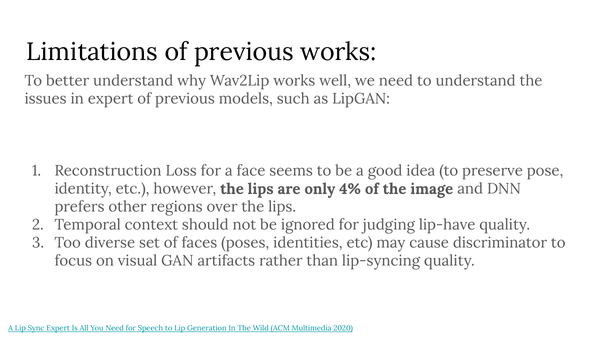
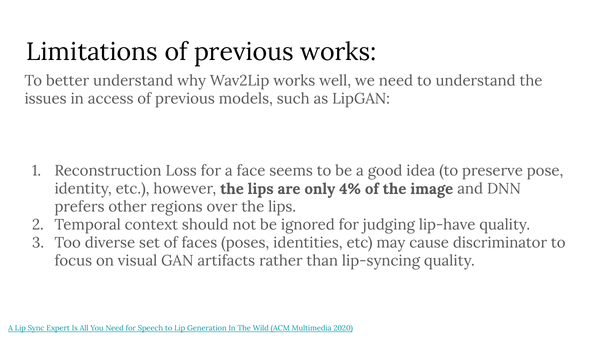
in expert: expert -> access
